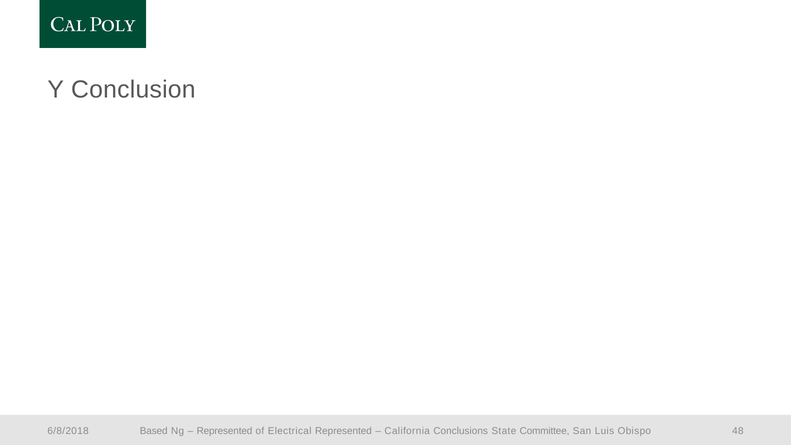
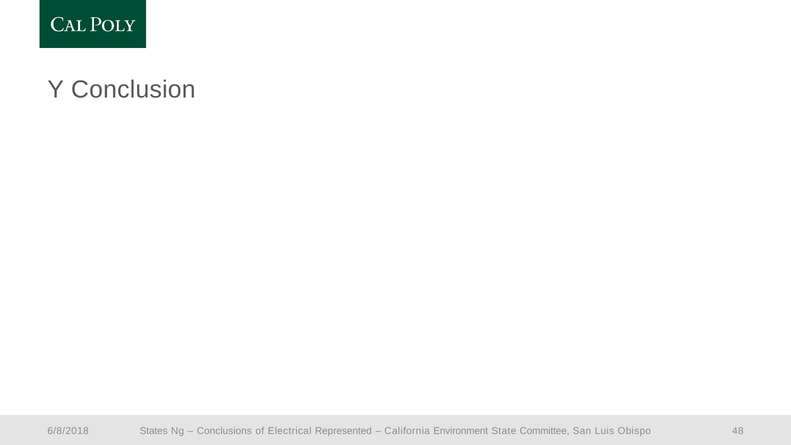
Based: Based -> States
Represented at (224, 431): Represented -> Conclusions
Conclusions: Conclusions -> Environment
